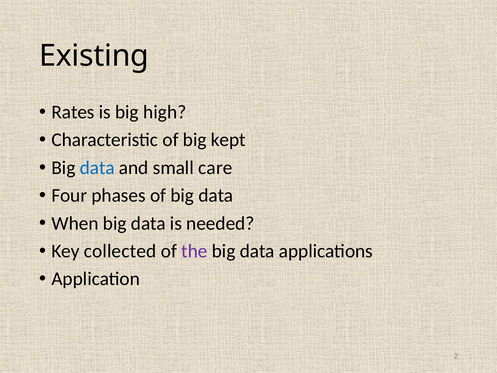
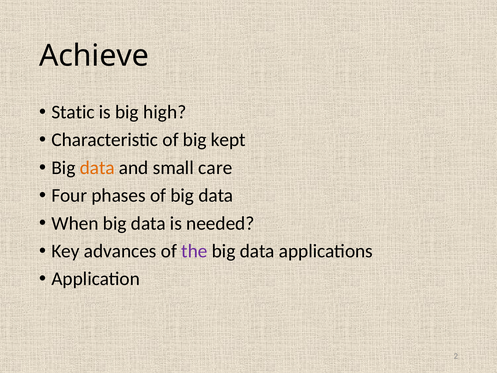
Existing: Existing -> Achieve
Rates: Rates -> Static
data at (97, 168) colour: blue -> orange
collected: collected -> advances
